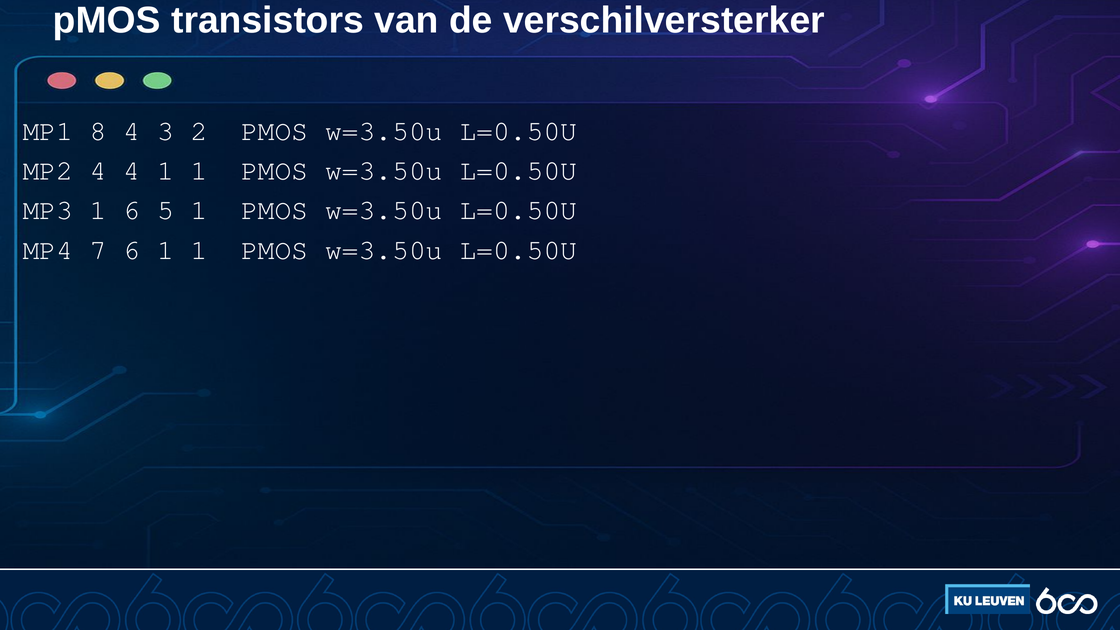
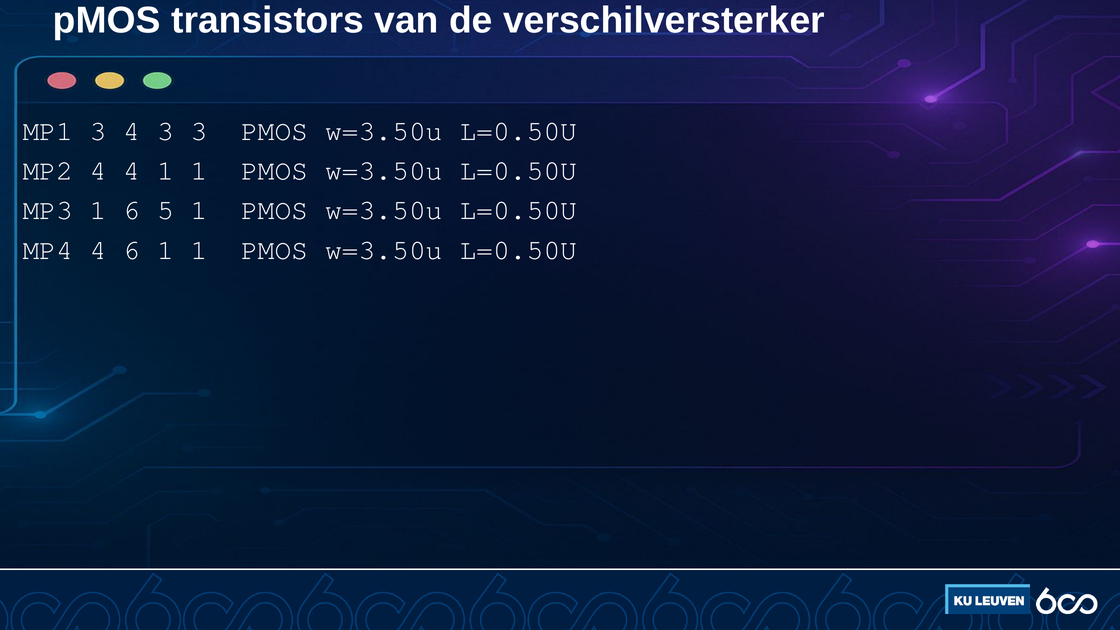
MP1 8: 8 -> 3
3 2: 2 -> 3
MP4 7: 7 -> 4
